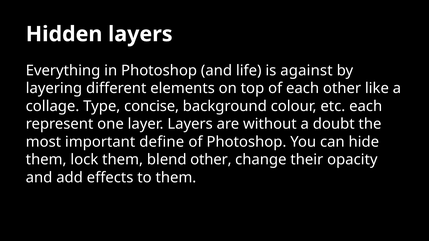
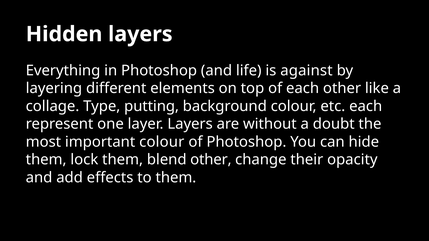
concise: concise -> putting
important define: define -> colour
